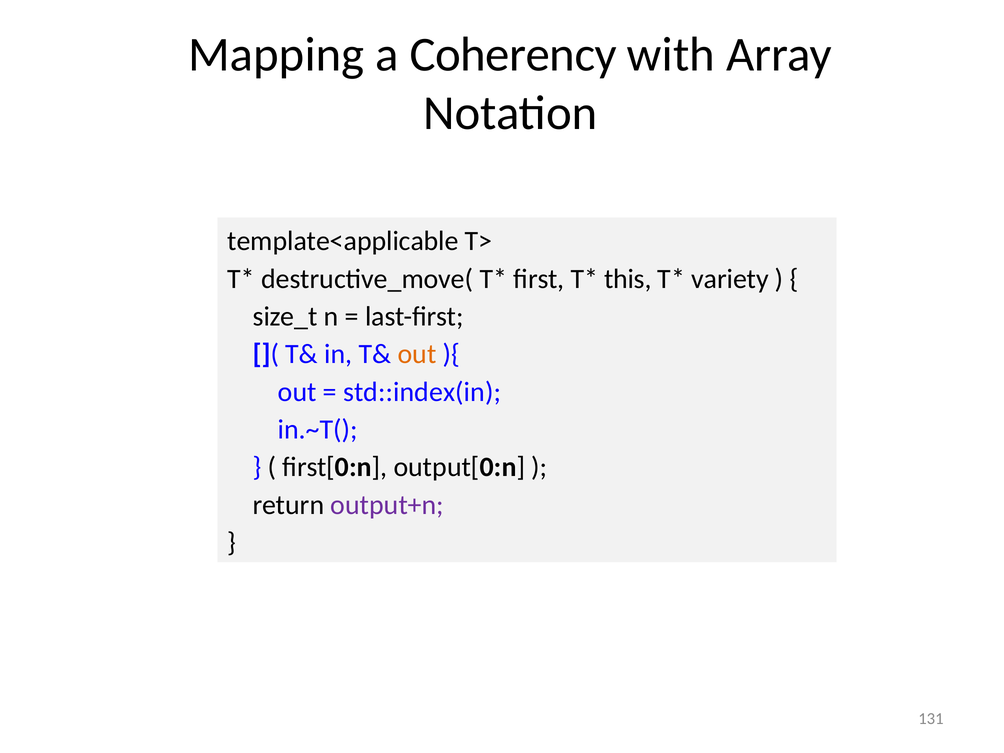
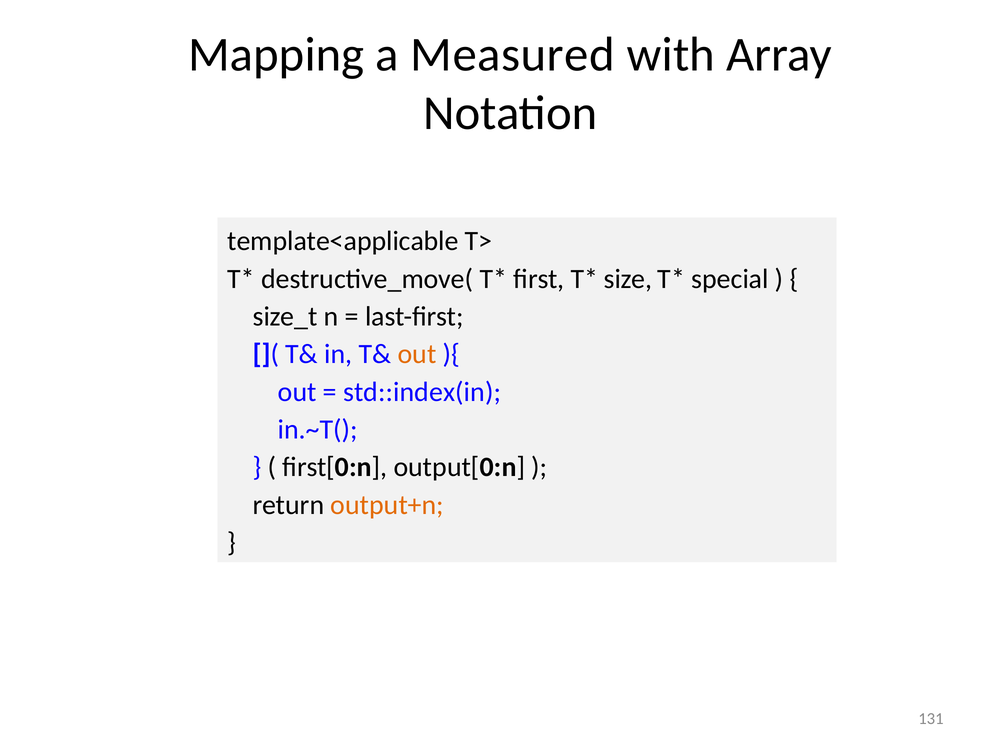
Coherency: Coherency -> Measured
this: this -> size
variety: variety -> special
output+n colour: purple -> orange
